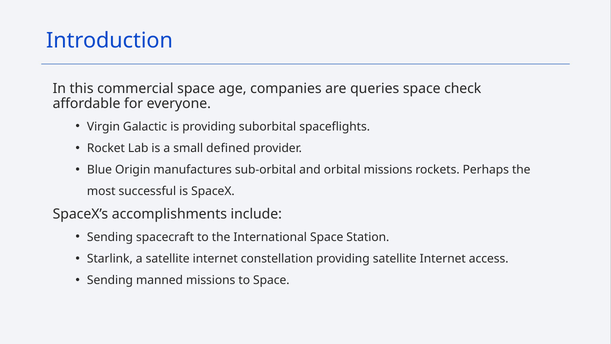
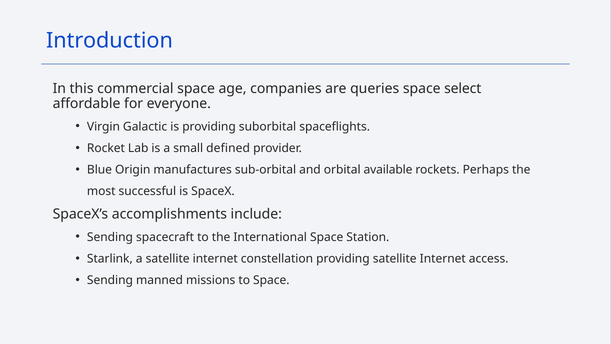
check: check -> select
orbital missions: missions -> available
